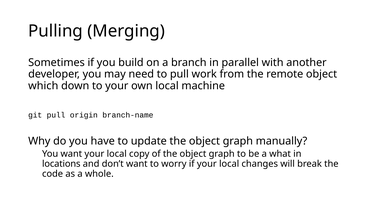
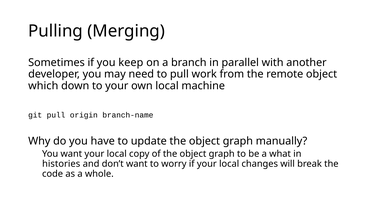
build: build -> keep
locations: locations -> histories
